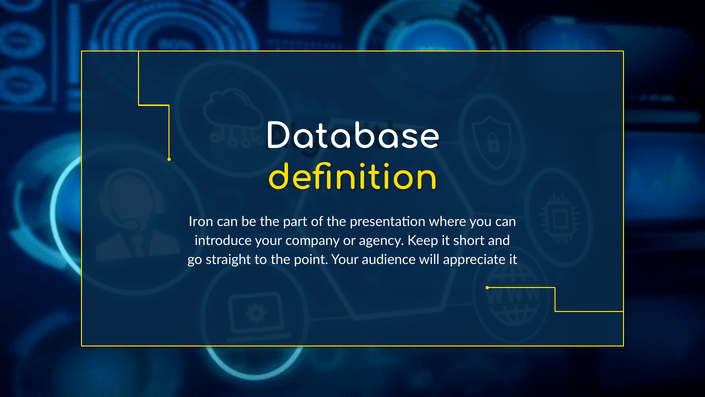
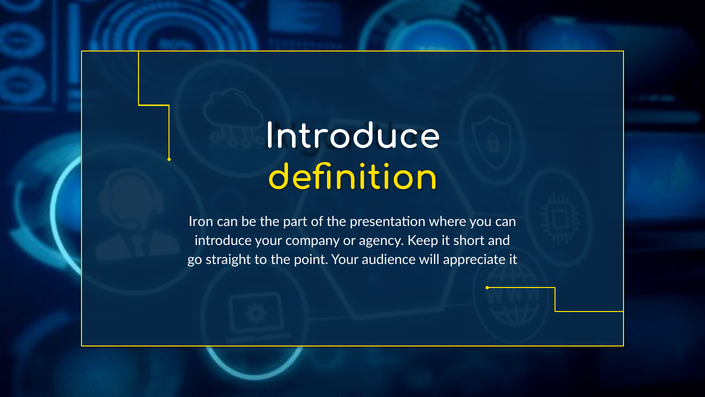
Database at (352, 136): Database -> Introduce
